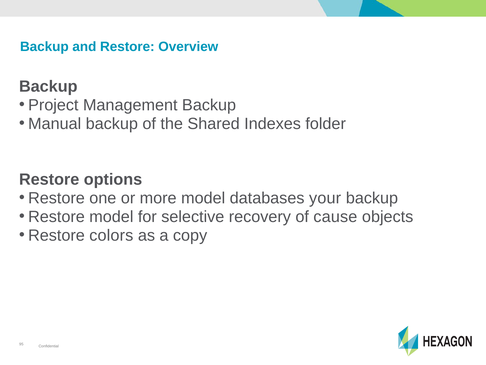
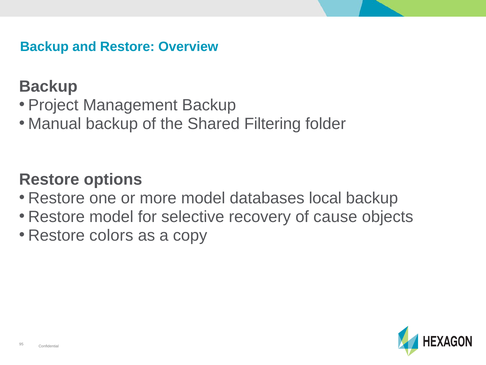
Indexes: Indexes -> Filtering
your: your -> local
